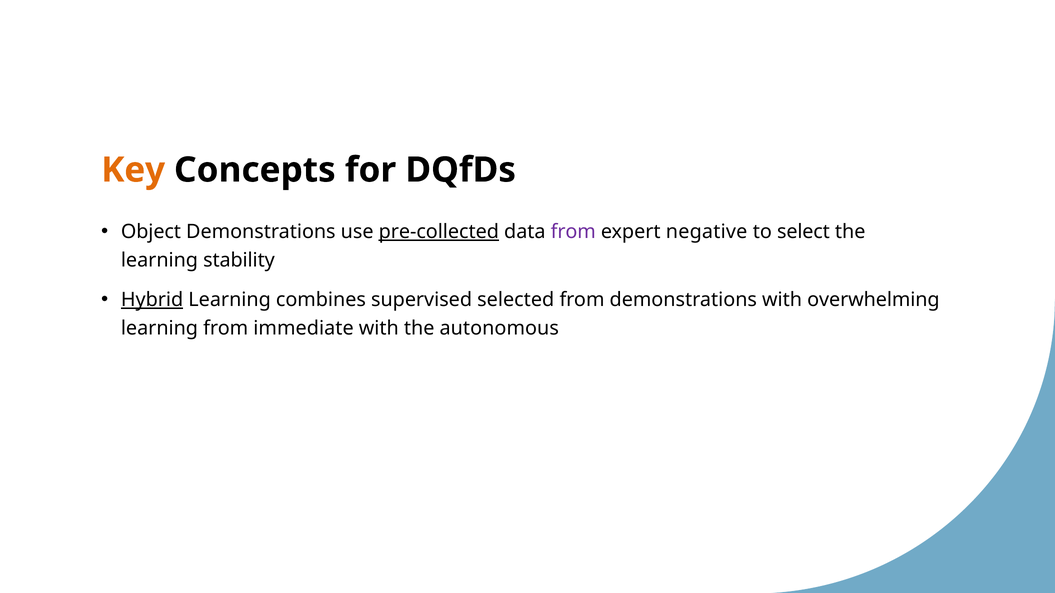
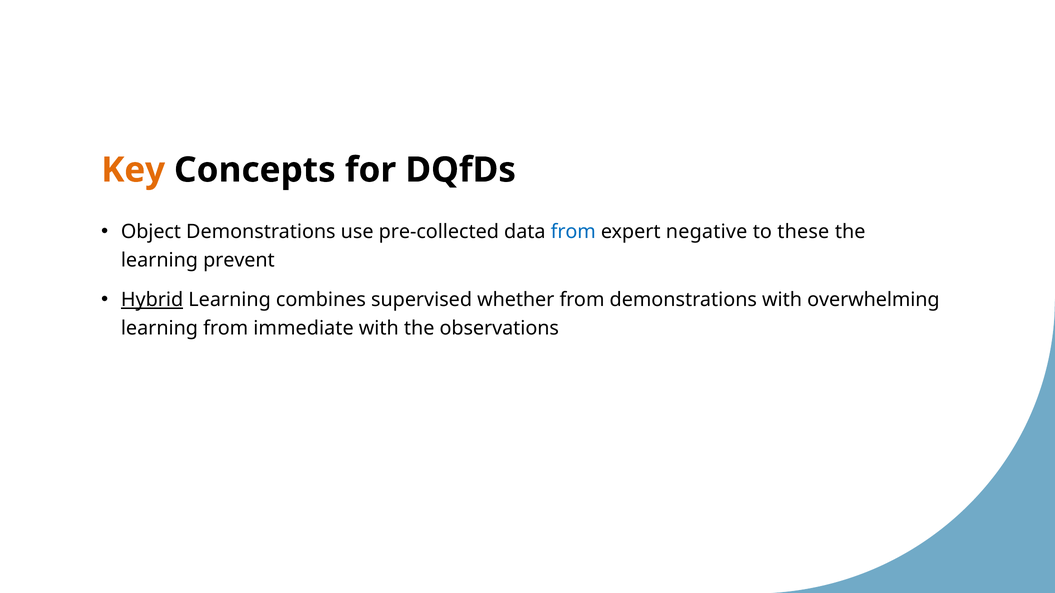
pre-collected underline: present -> none
from at (573, 232) colour: purple -> blue
select: select -> these
stability: stability -> prevent
selected: selected -> whether
autonomous: autonomous -> observations
